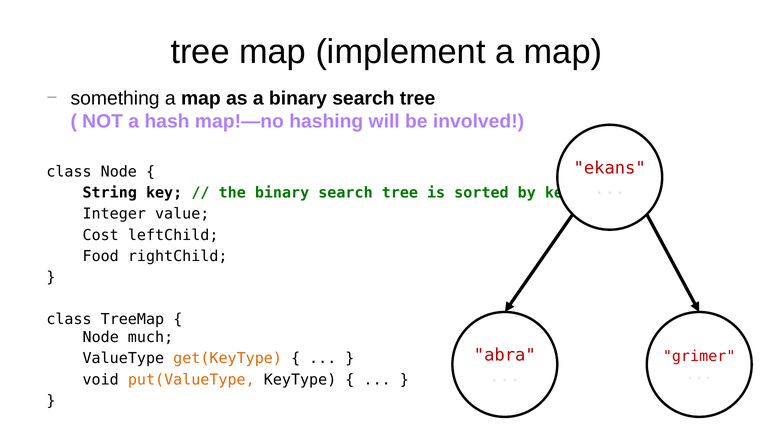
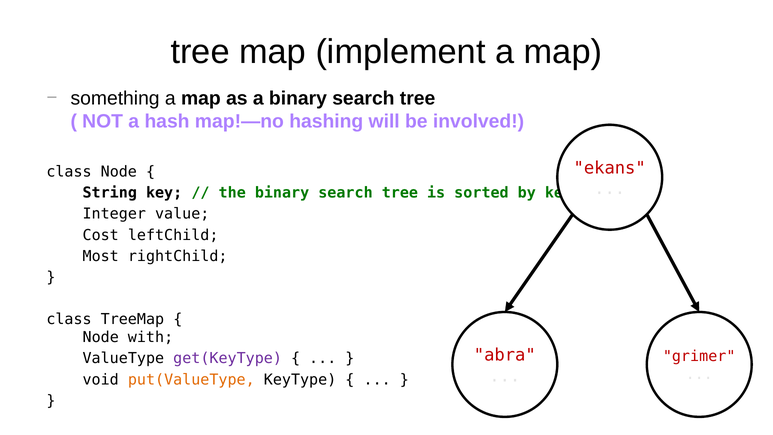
Food: Food -> Most
much: much -> with
get(KeyType colour: orange -> purple
